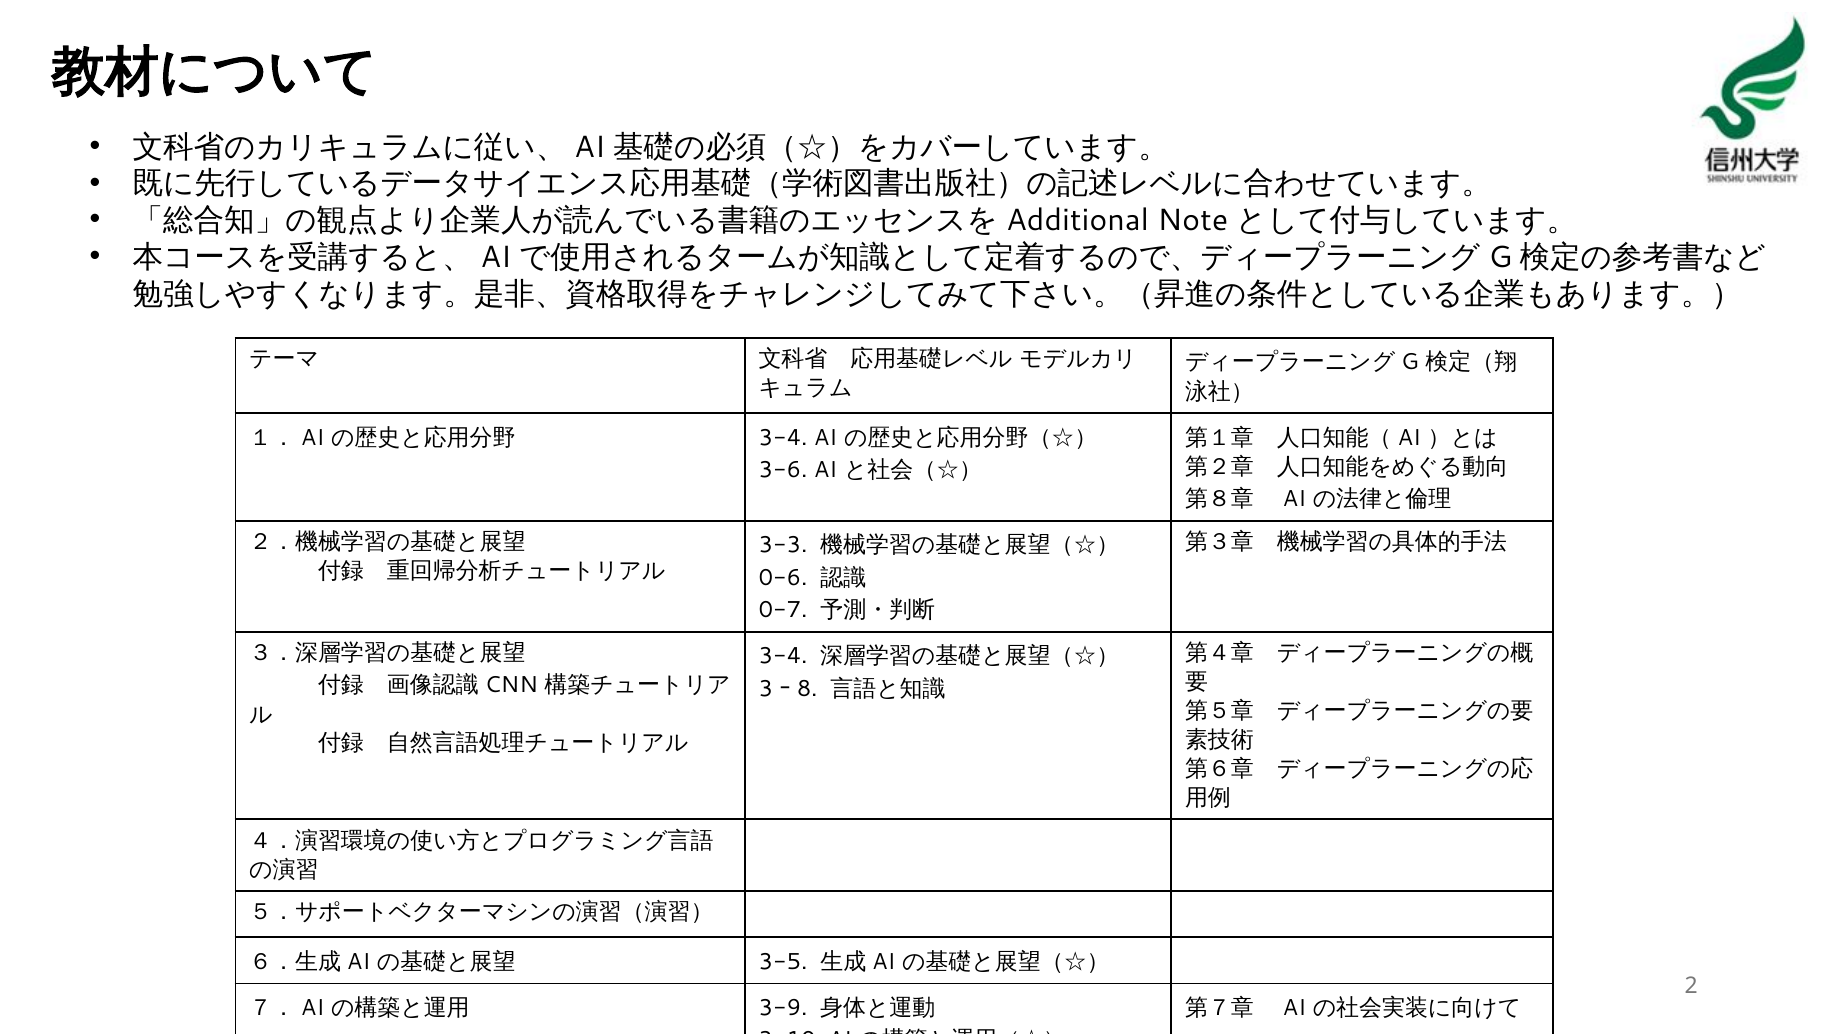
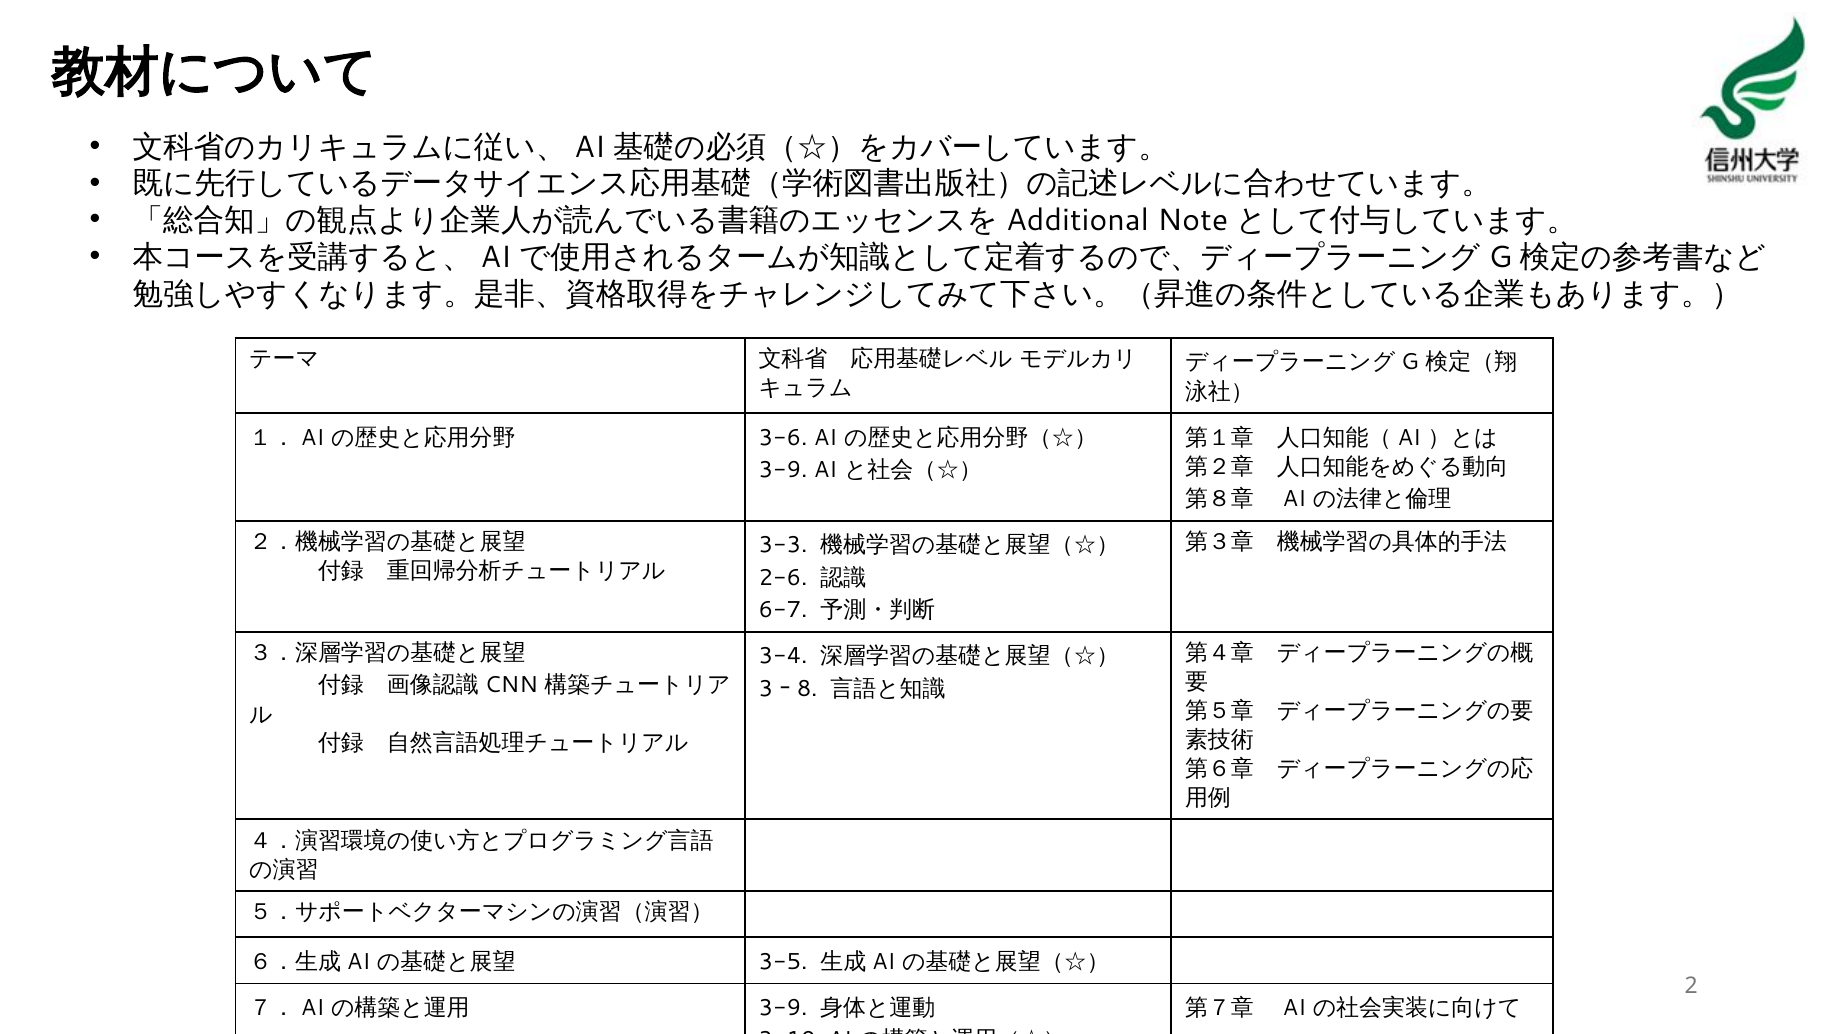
3-4 at (783, 437): 3-4 -> 3-6
3-6 at (783, 470): 3-6 -> 3-9
0-6: 0-6 -> 2-6
0-7: 0-7 -> 6-7
